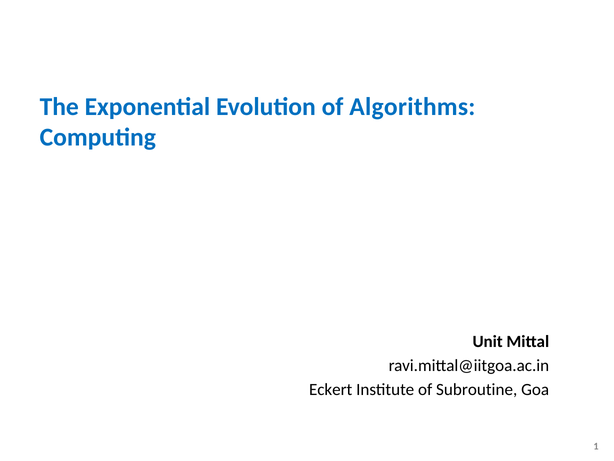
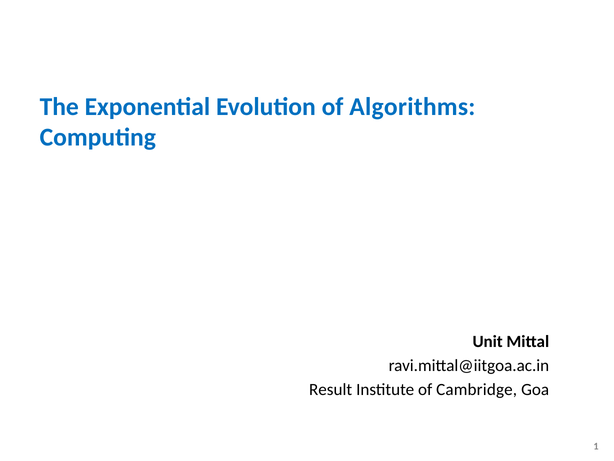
Eckert: Eckert -> Result
Subroutine: Subroutine -> Cambridge
